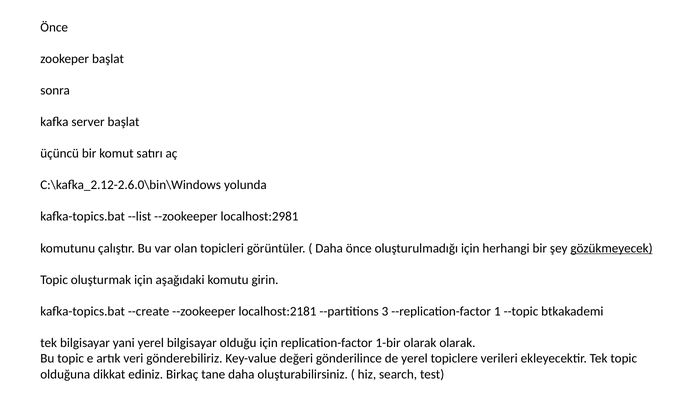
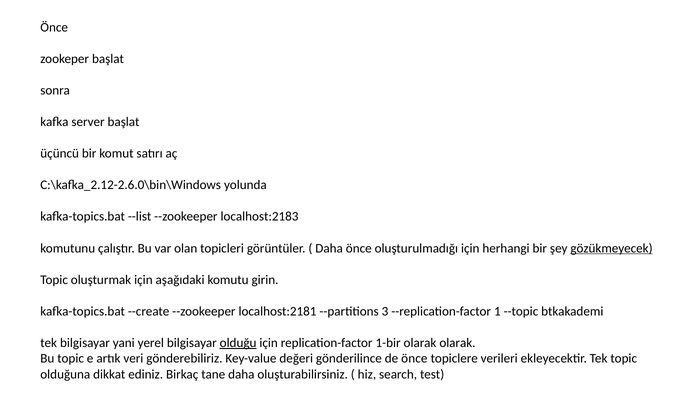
localhost:2981: localhost:2981 -> localhost:2183
olduğu underline: none -> present
de yerel: yerel -> önce
